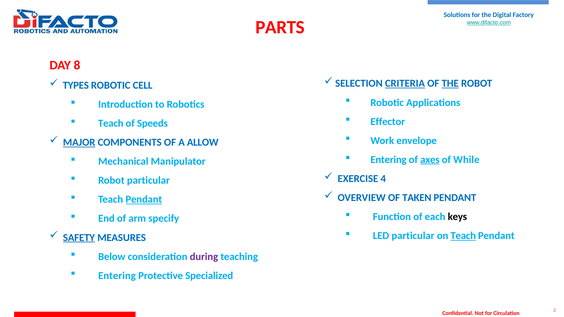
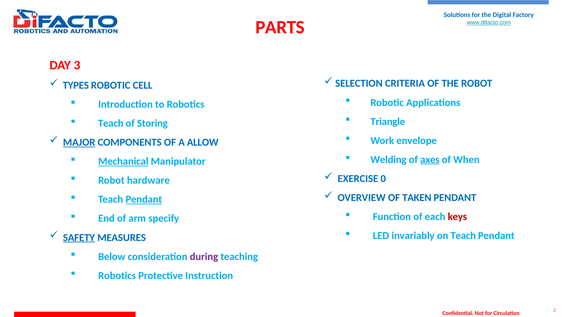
8: 8 -> 3
CRITERIA underline: present -> none
THE at (450, 84) underline: present -> none
Effector: Effector -> Triangle
Speeds: Speeds -> Storing
Entering at (389, 160): Entering -> Welding
While: While -> When
Mechanical underline: none -> present
4: 4 -> 0
Robot particular: particular -> hardware
keys colour: black -> red
LED particular: particular -> invariably
Teach at (463, 236) underline: present -> none
Entering at (117, 276): Entering -> Robotics
Specialized: Specialized -> Instruction
